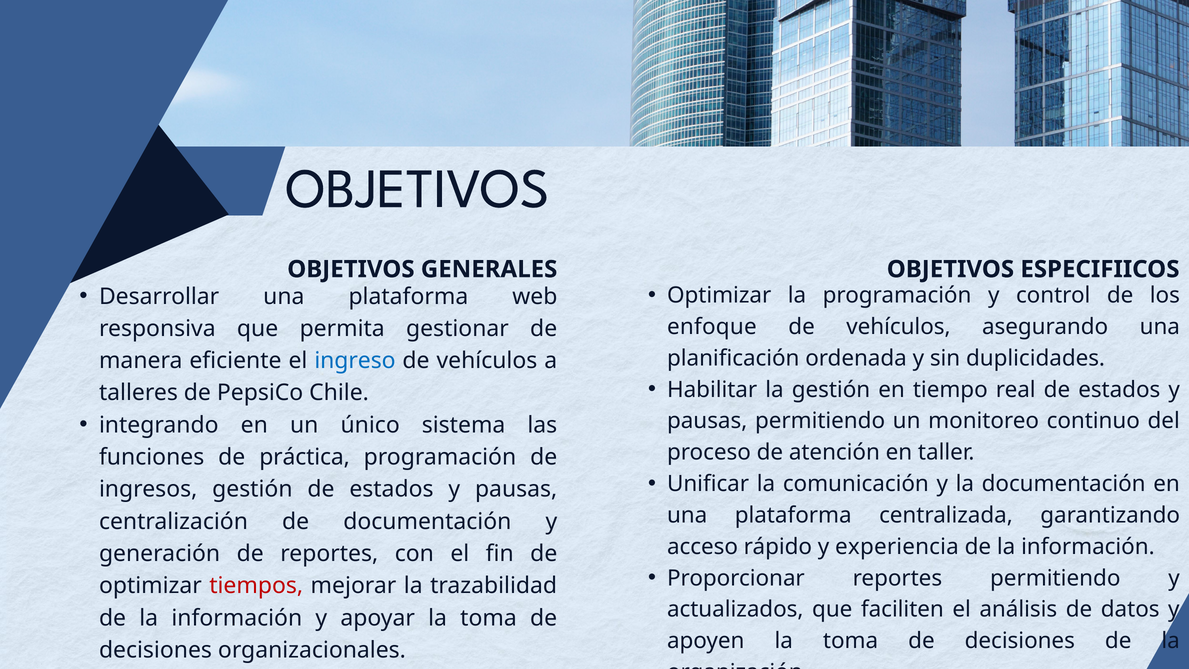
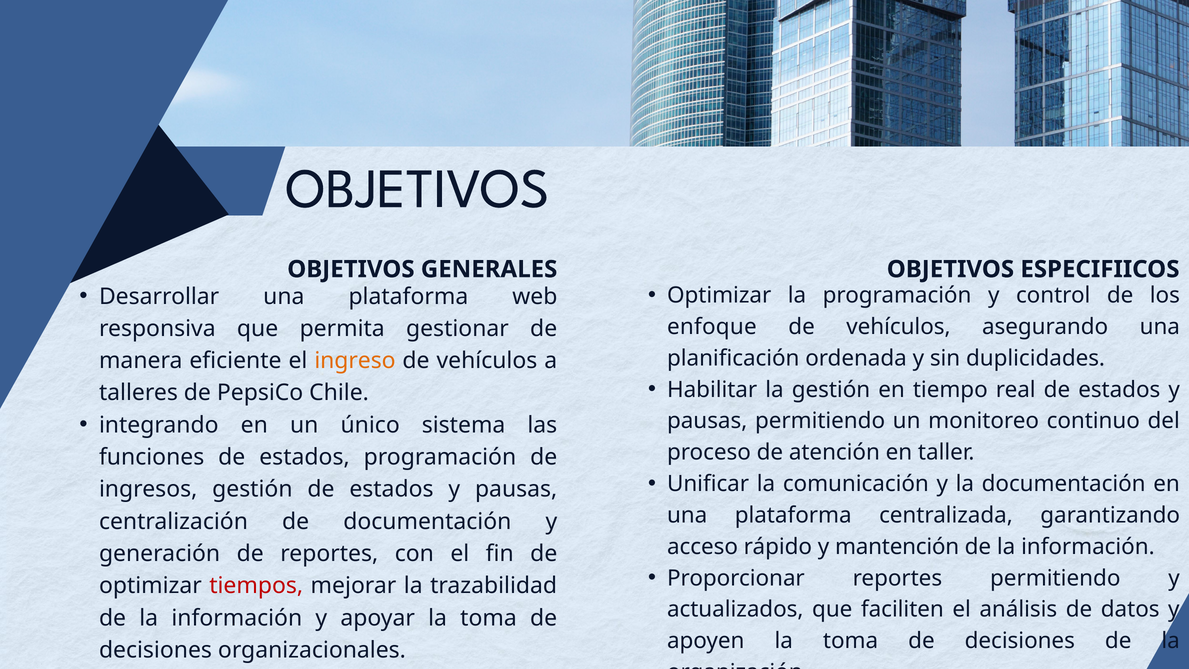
ingreso colour: blue -> orange
funciones de práctica: práctica -> estados
experiencia: experiencia -> mantención
